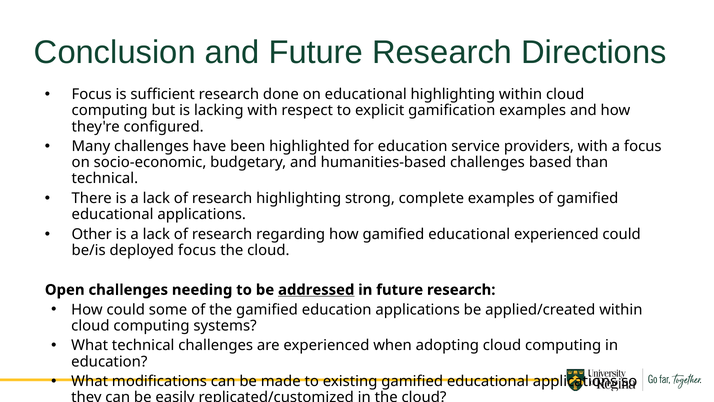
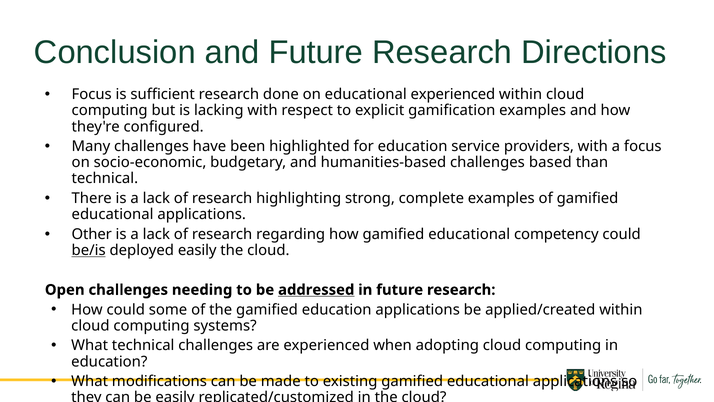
educational highlighting: highlighting -> experienced
educational experienced: experienced -> competency
be/is underline: none -> present
deployed focus: focus -> easily
